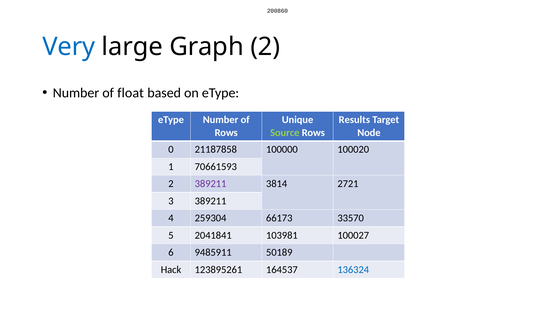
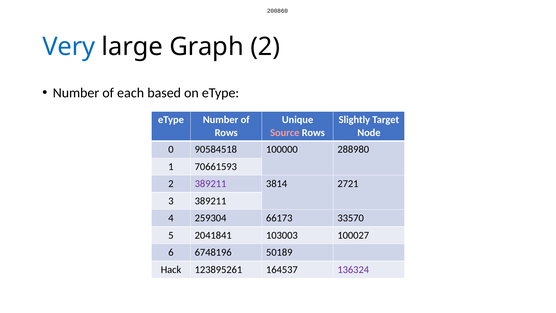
float: float -> each
Results: Results -> Slightly
Source colour: light green -> pink
21187858: 21187858 -> 90584518
100020: 100020 -> 288980
103981: 103981 -> 103003
9485911: 9485911 -> 6748196
136324 colour: blue -> purple
